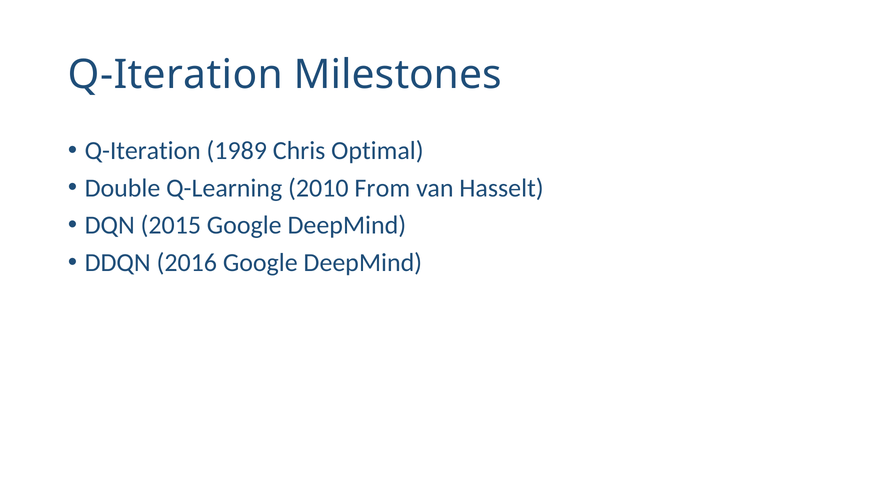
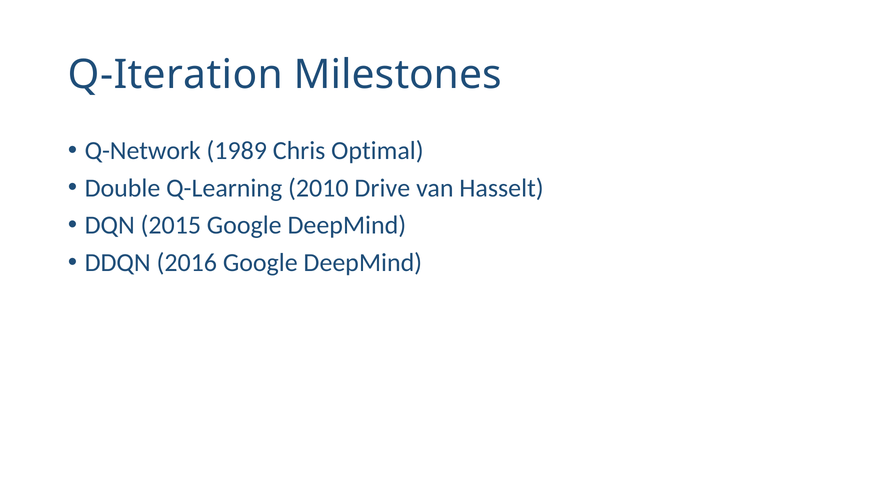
Q-Iteration at (143, 151): Q-Iteration -> Q-Network
From: From -> Drive
